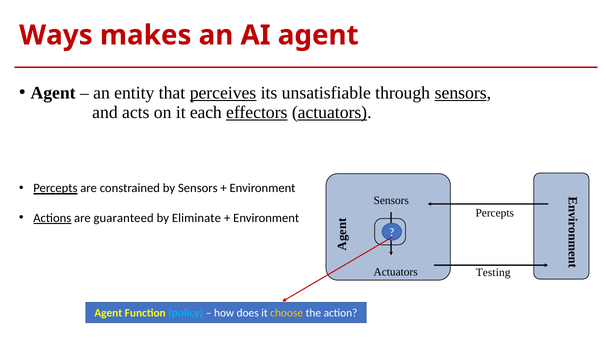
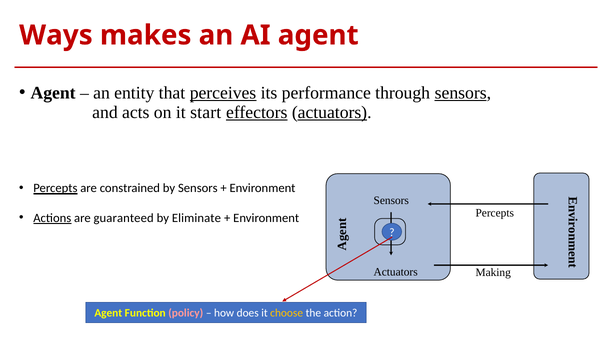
unsatisfiable: unsatisfiable -> performance
each: each -> start
Testing: Testing -> Making
policy colour: light blue -> pink
